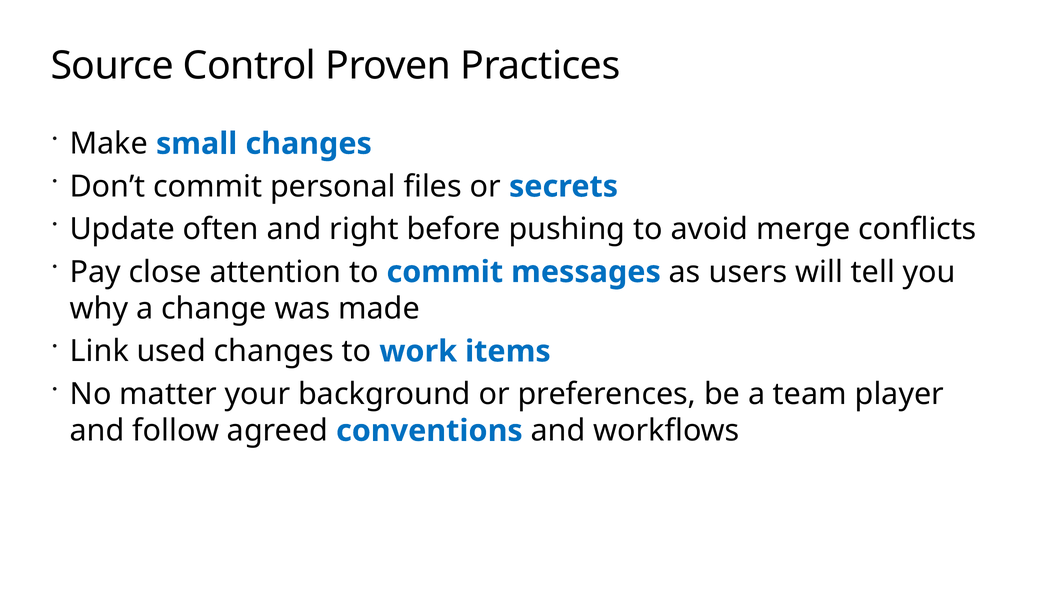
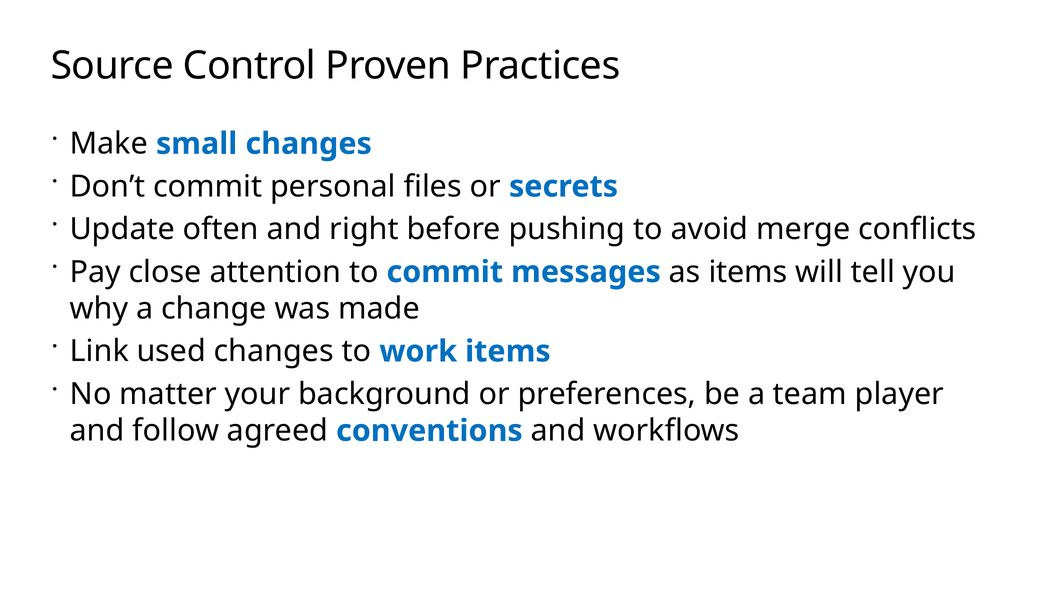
as users: users -> items
